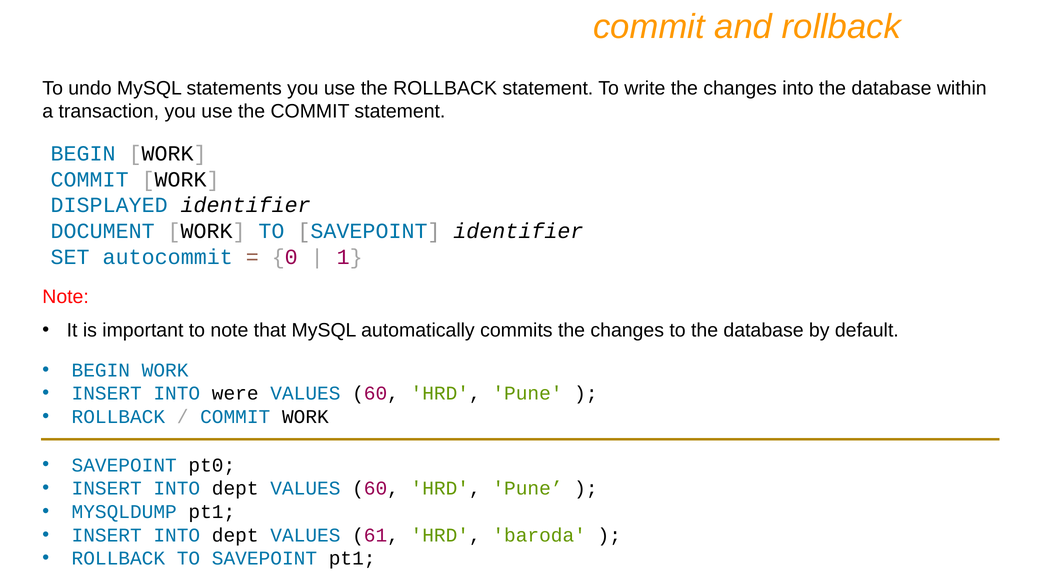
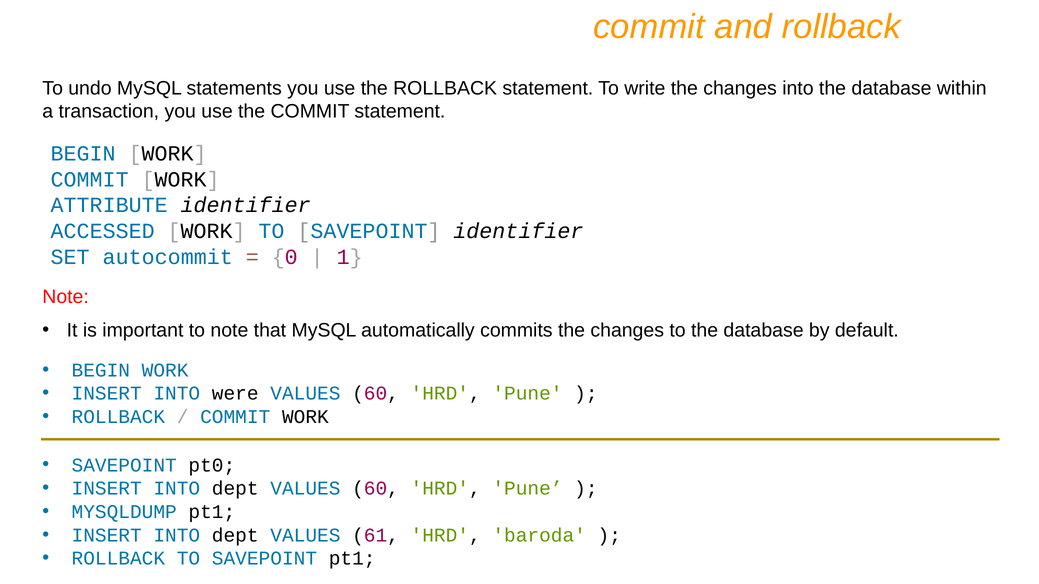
DISPLAYED: DISPLAYED -> ATTRIBUTE
DOCUMENT: DOCUMENT -> ACCESSED
